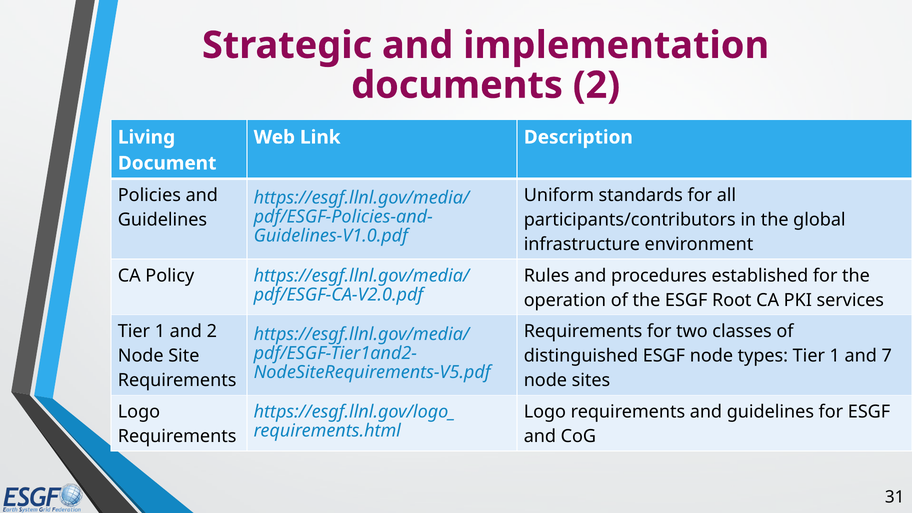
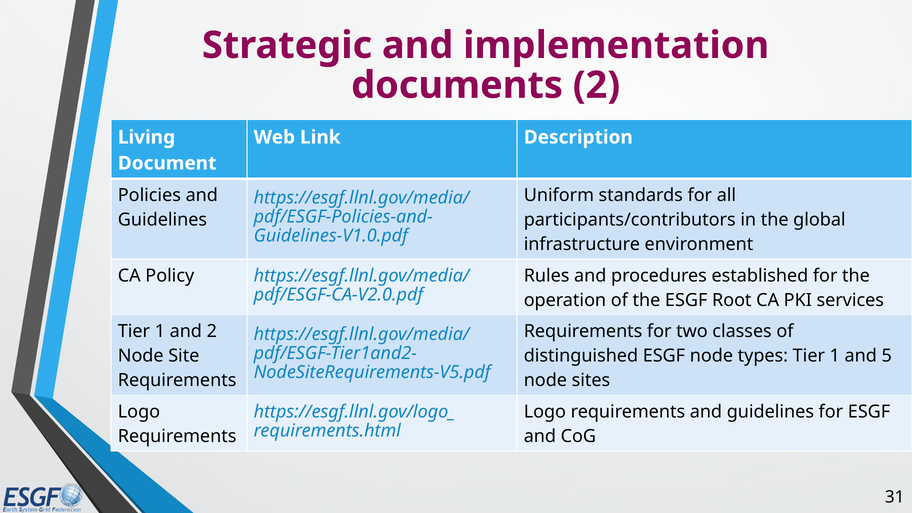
7: 7 -> 5
